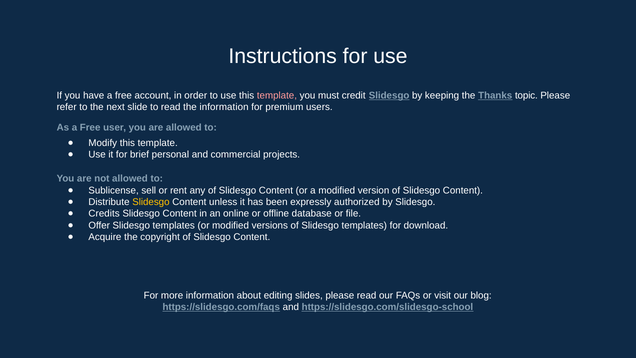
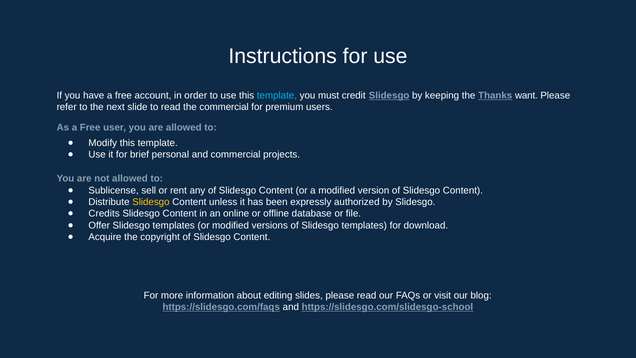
template at (277, 95) colour: pink -> light blue
topic: topic -> want
the information: information -> commercial
